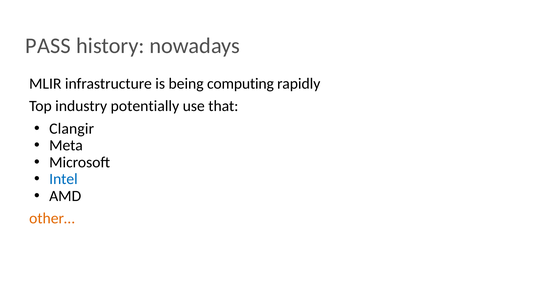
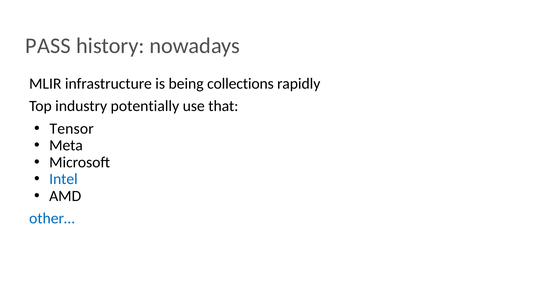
computing: computing -> collections
Clangir: Clangir -> Tensor
other… colour: orange -> blue
